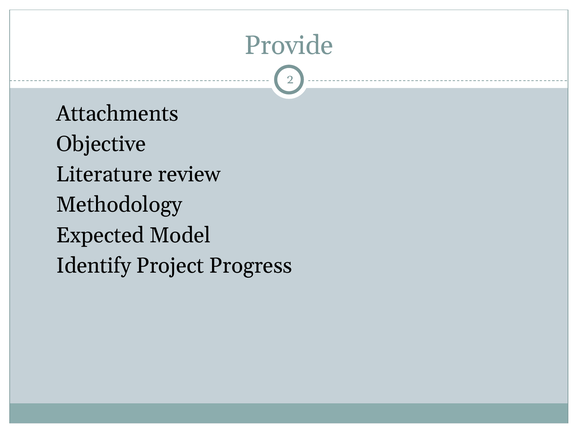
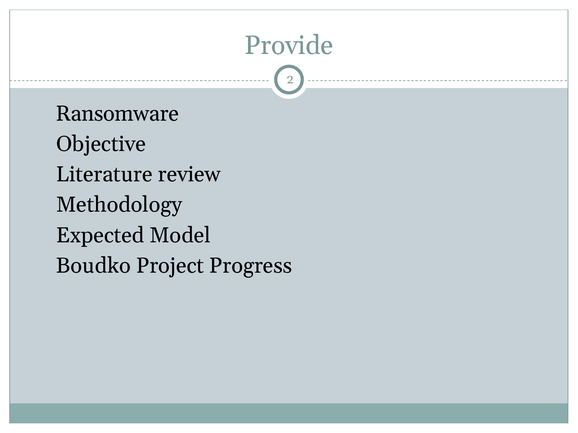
Attachments: Attachments -> Ransomware
Identify: Identify -> Boudko
